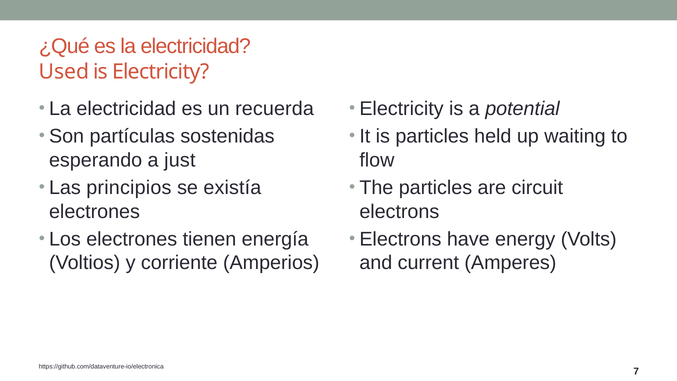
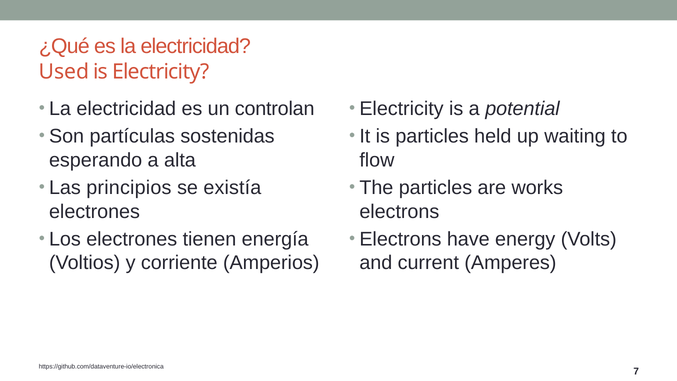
recuerda: recuerda -> controlan
just: just -> alta
circuit: circuit -> works
